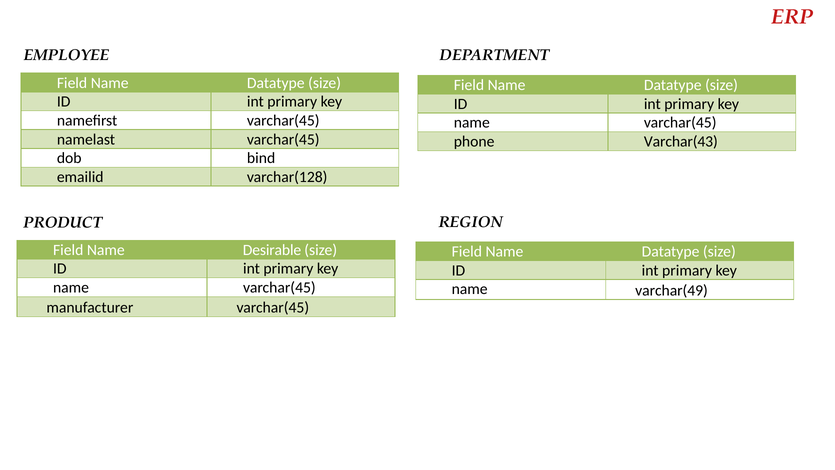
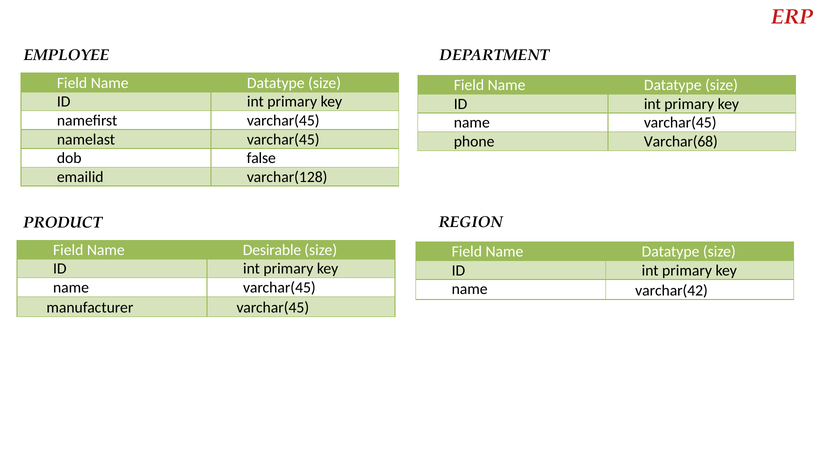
Varchar(43: Varchar(43 -> Varchar(68
bind: bind -> false
varchar(49: varchar(49 -> varchar(42
